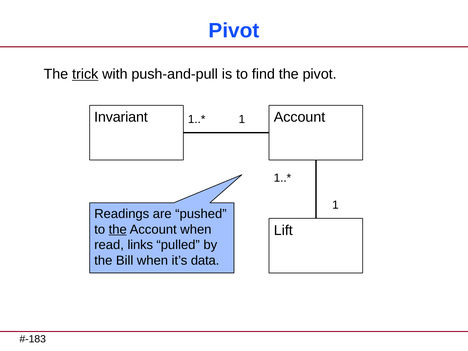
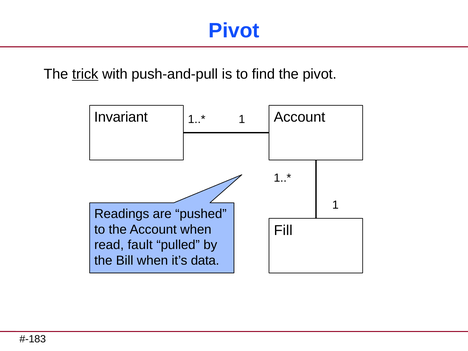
the at (118, 229) underline: present -> none
Lift: Lift -> Fill
links: links -> fault
